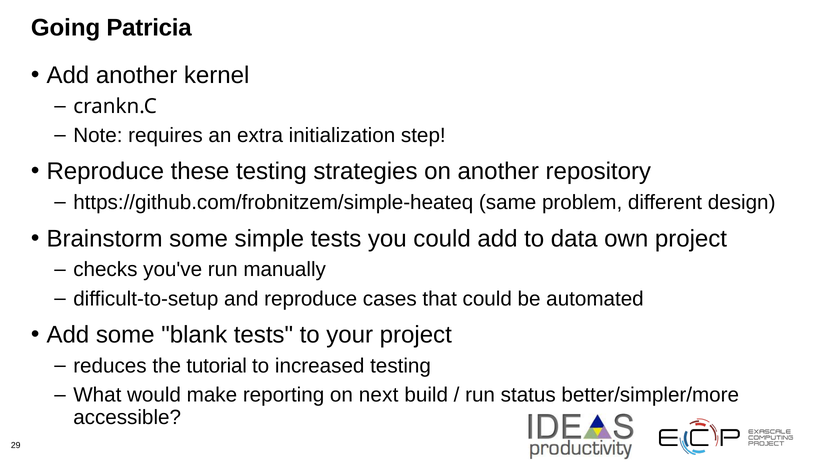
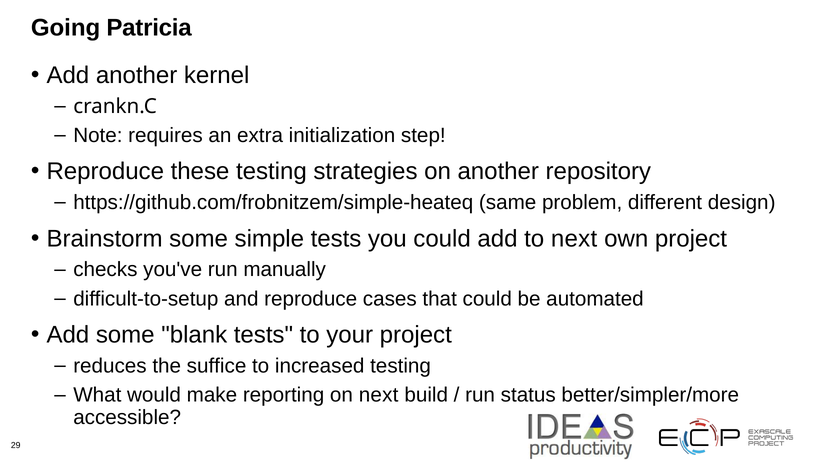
to data: data -> next
tutorial: tutorial -> suffice
